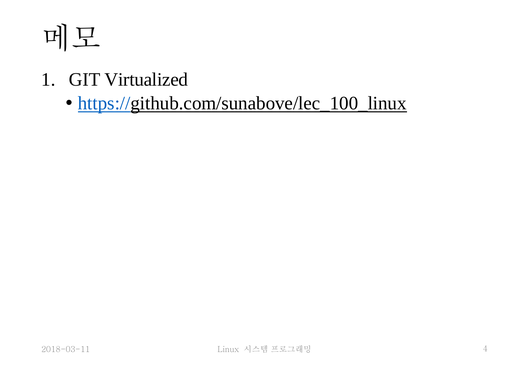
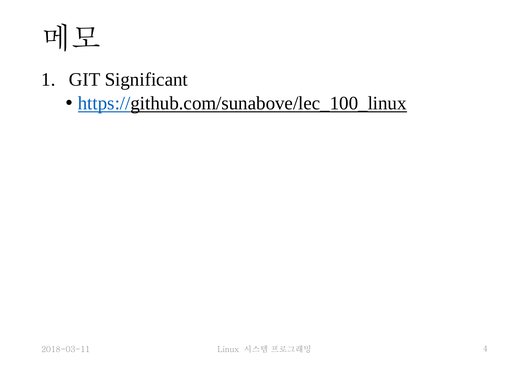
Virtualized: Virtualized -> Significant
